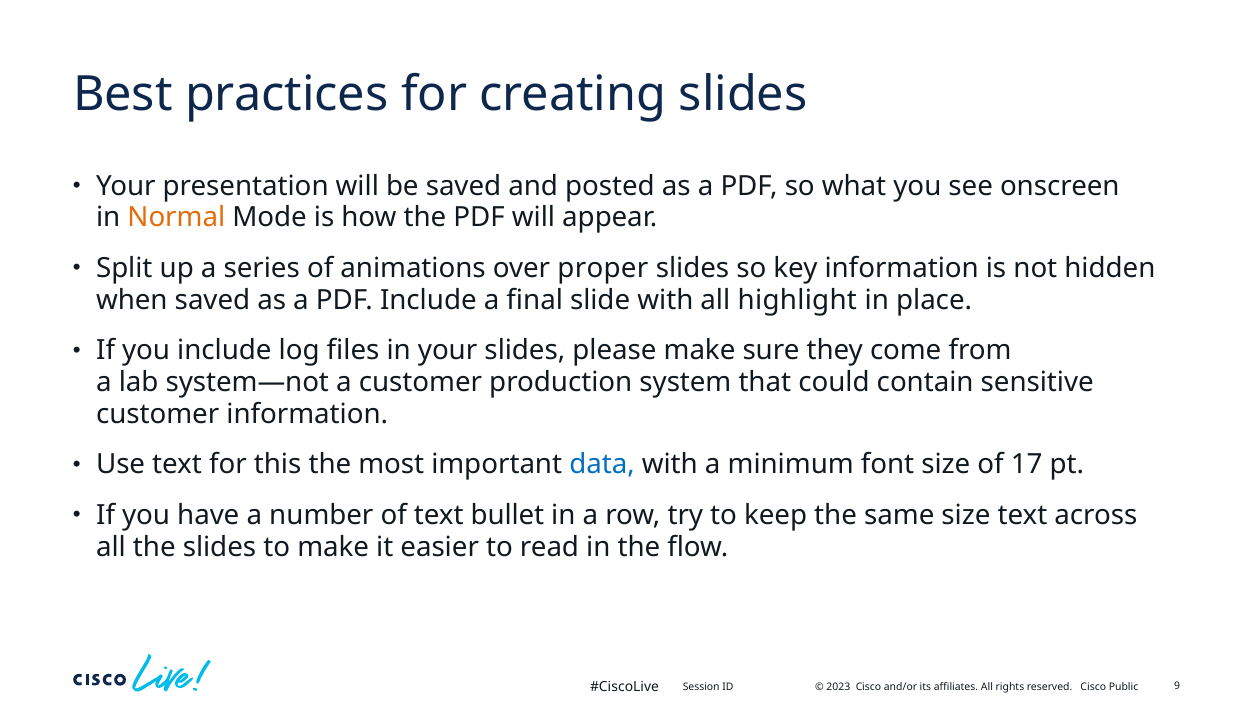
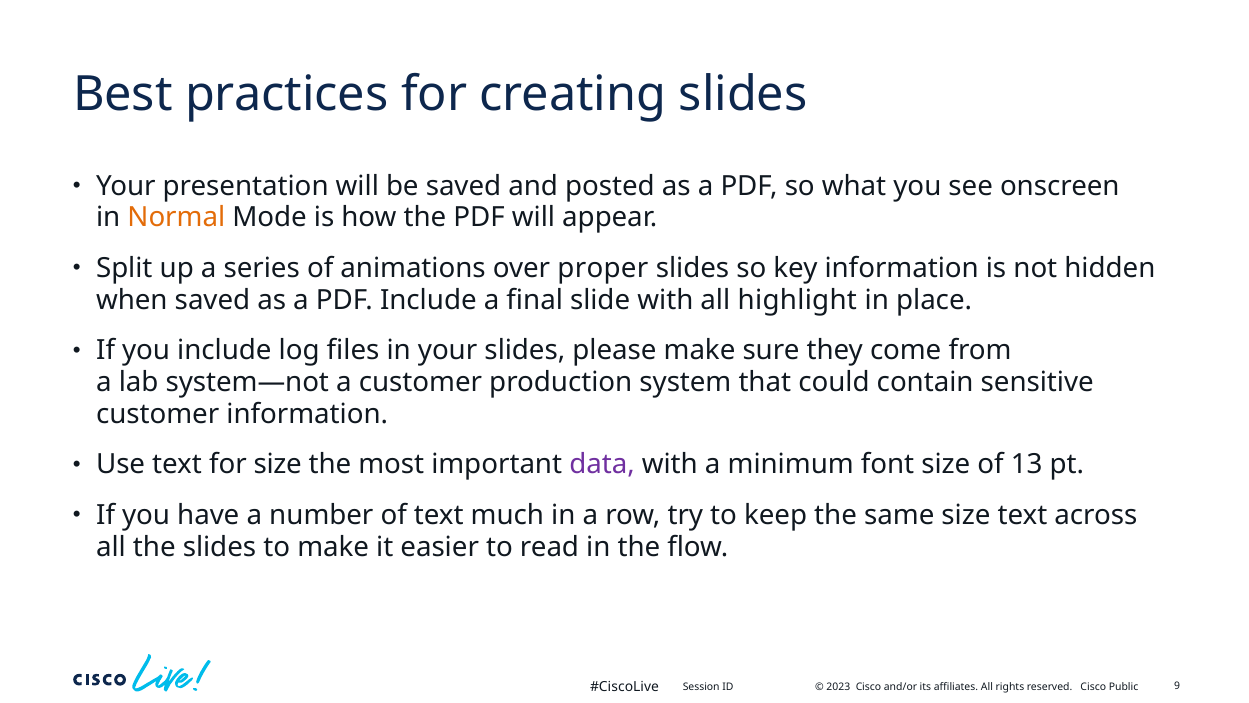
for this: this -> size
data colour: blue -> purple
17: 17 -> 13
bullet: bullet -> much
